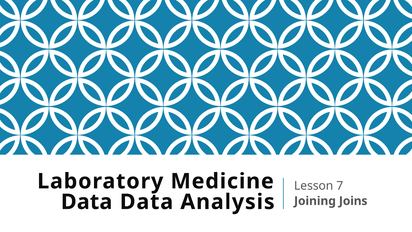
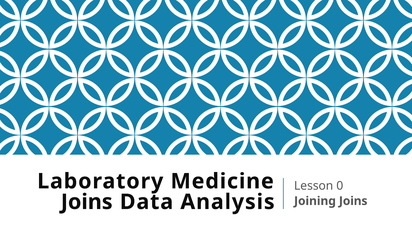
7: 7 -> 0
Data at (87, 202): Data -> Joins
